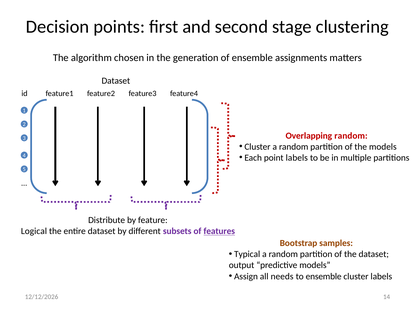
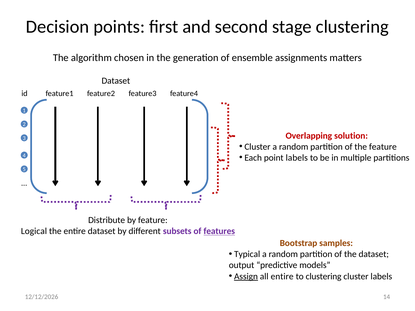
Overlapping random: random -> solution
the models: models -> feature
Assign underline: none -> present
all needs: needs -> entire
to ensemble: ensemble -> clustering
